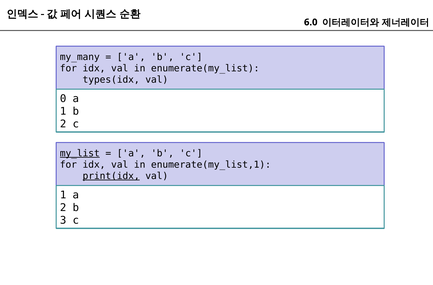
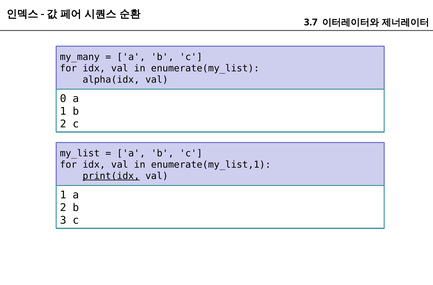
6.0: 6.0 -> 3.7
types(idx: types(idx -> alpha(idx
my_list underline: present -> none
